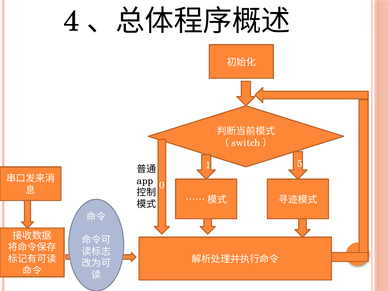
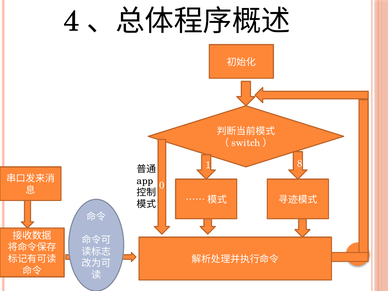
5: 5 -> 8
